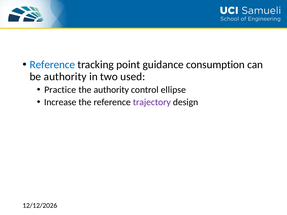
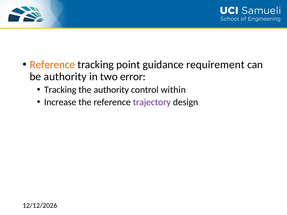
Reference at (52, 65) colour: blue -> orange
consumption: consumption -> requirement
used: used -> error
Practice at (60, 90): Practice -> Tracking
ellipse: ellipse -> within
